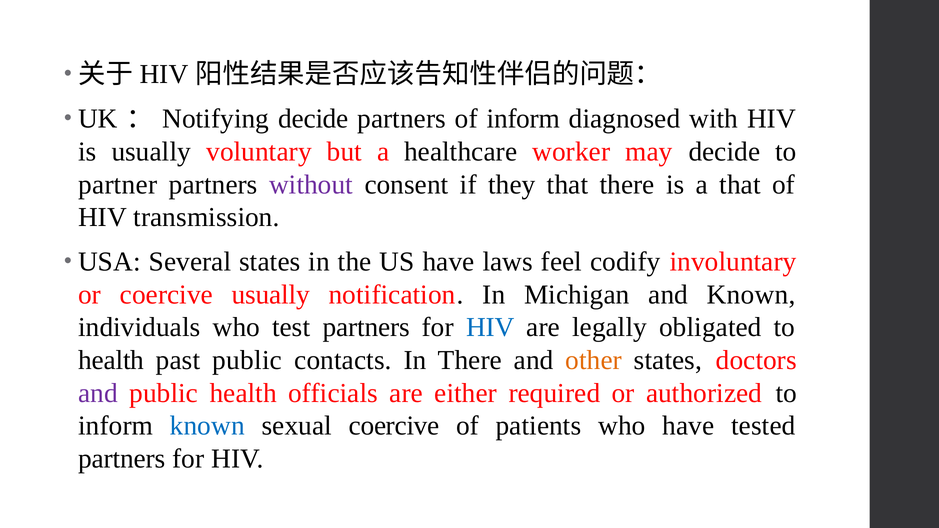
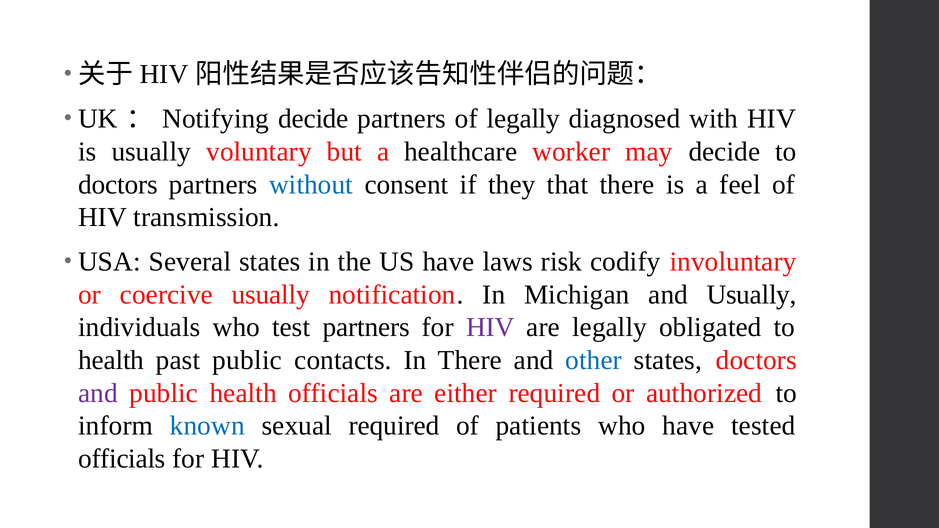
of inform: inform -> legally
partner at (118, 185): partner -> doctors
without colour: purple -> blue
a that: that -> feel
feel: feel -> risk
and Known: Known -> Usually
HIV at (490, 328) colour: blue -> purple
other colour: orange -> blue
sexual coercive: coercive -> required
partners at (122, 459): partners -> officials
